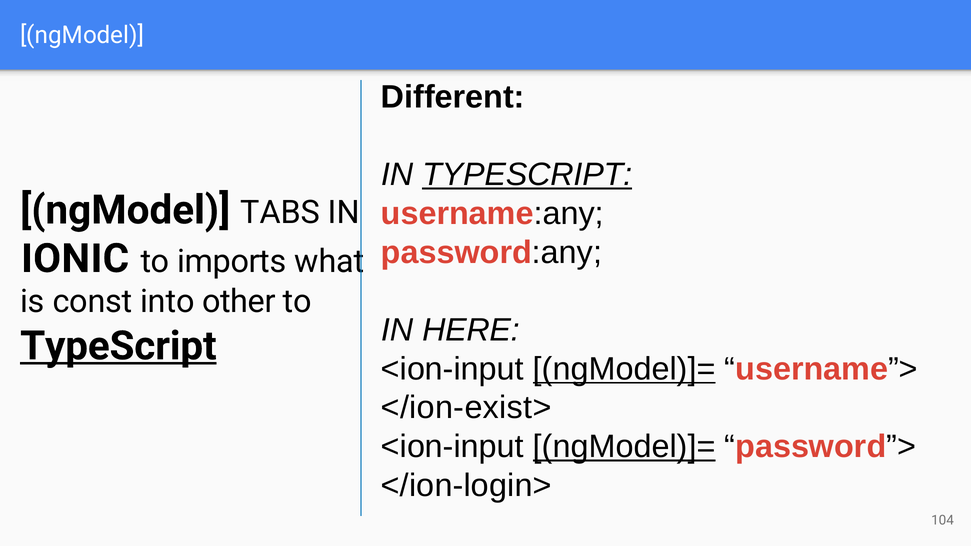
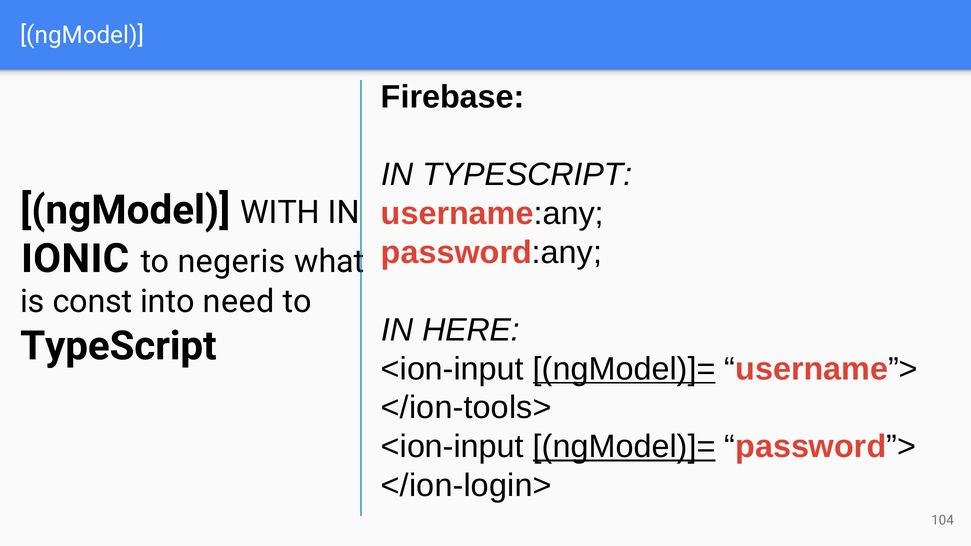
Different: Different -> Firebase
TYPESCRIPT at (527, 175) underline: present -> none
TABS: TABS -> WITH
imports: imports -> negeris
other: other -> need
TypeScript at (118, 346) underline: present -> none
</ion-exist>: </ion-exist> -> </ion-tools>
